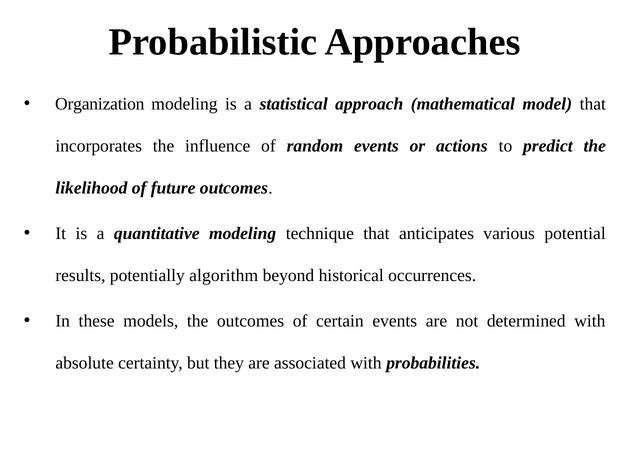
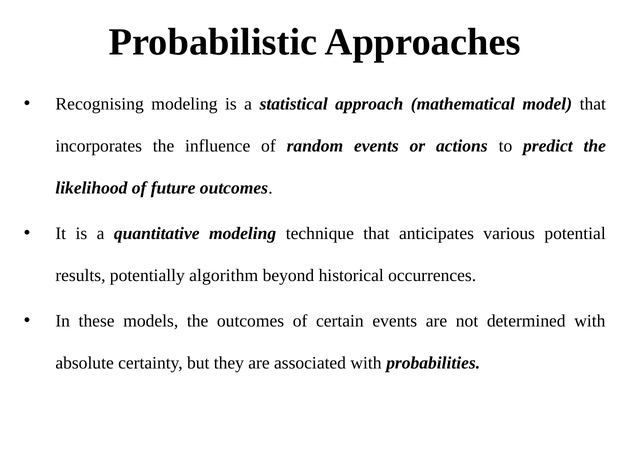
Organization: Organization -> Recognising
